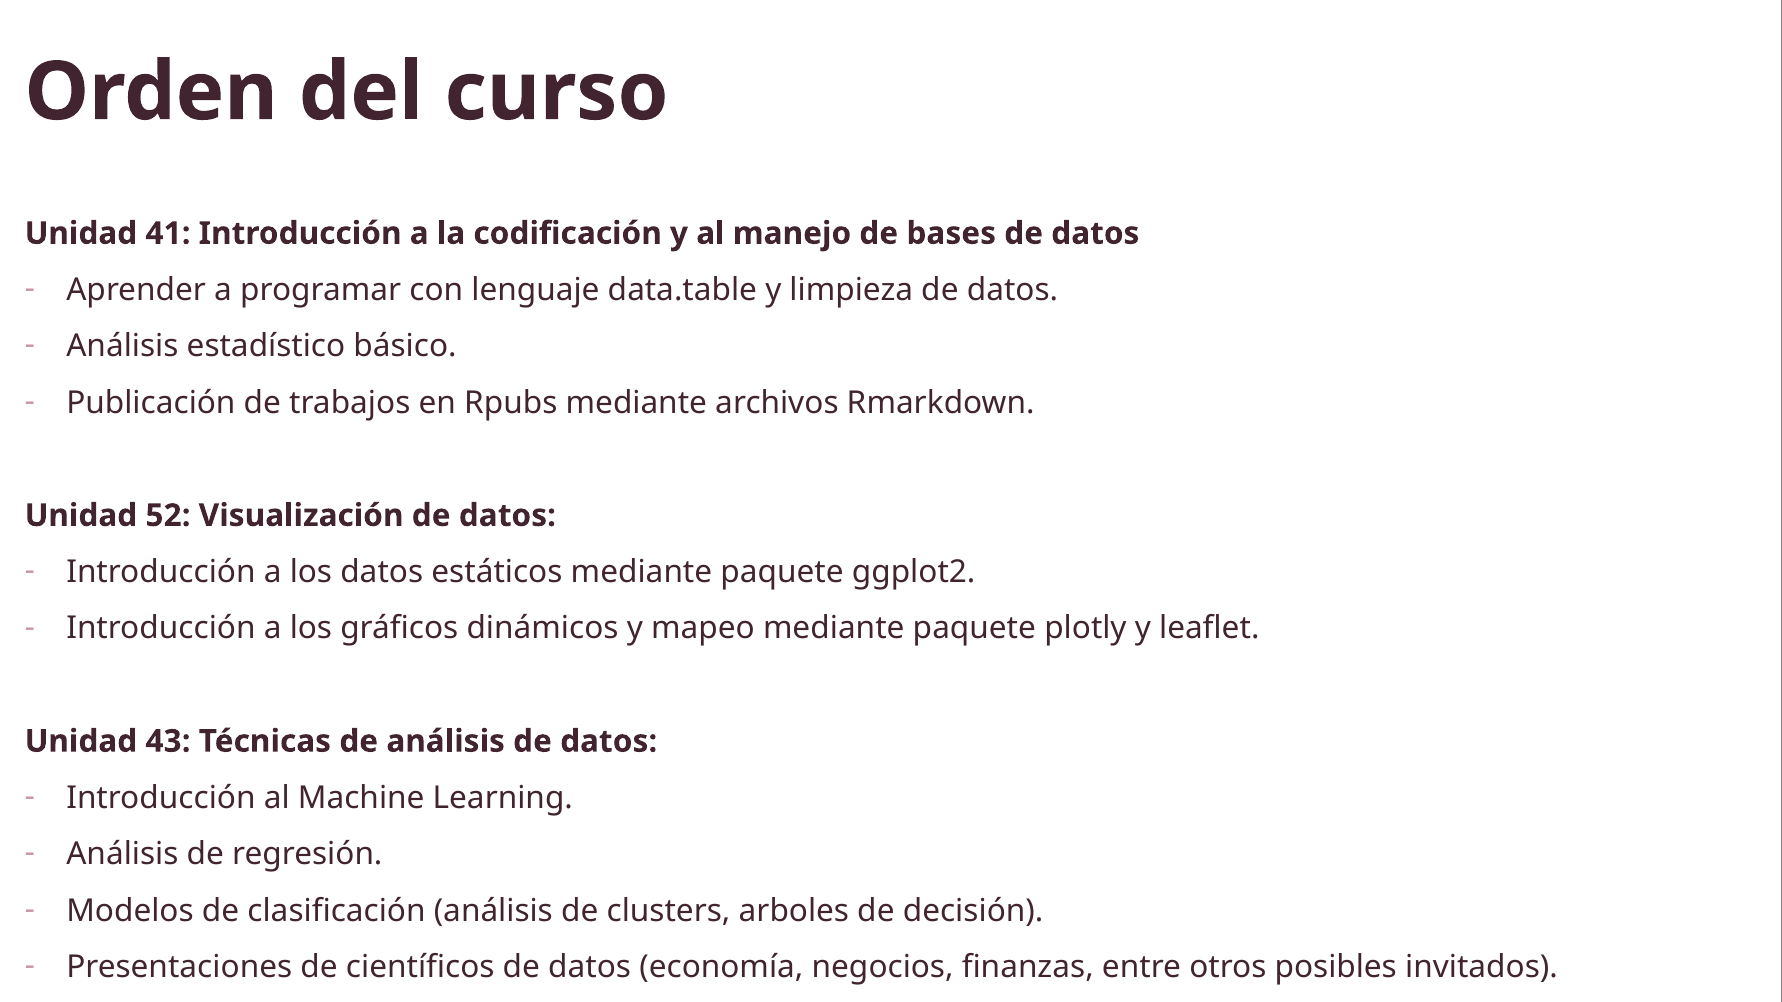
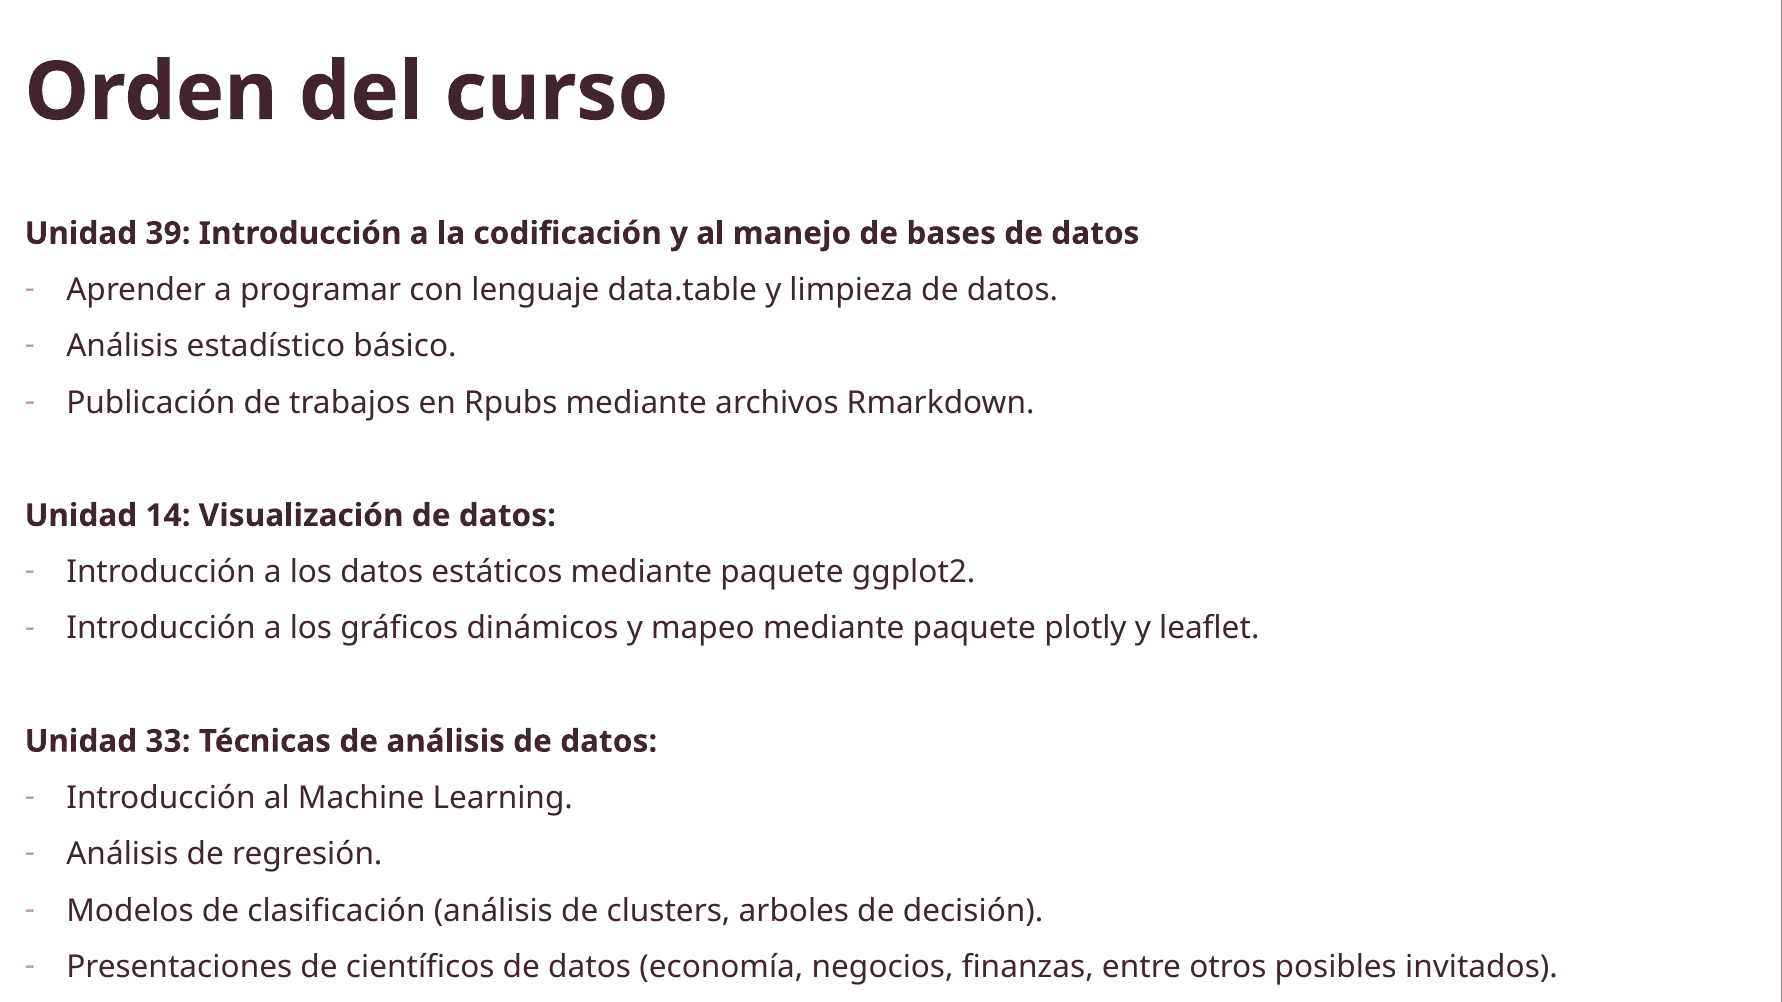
41: 41 -> 39
52: 52 -> 14
43: 43 -> 33
